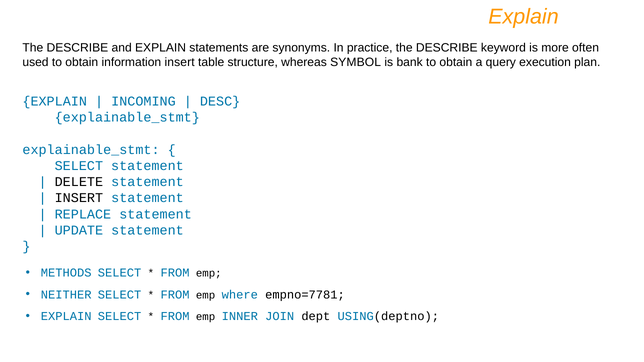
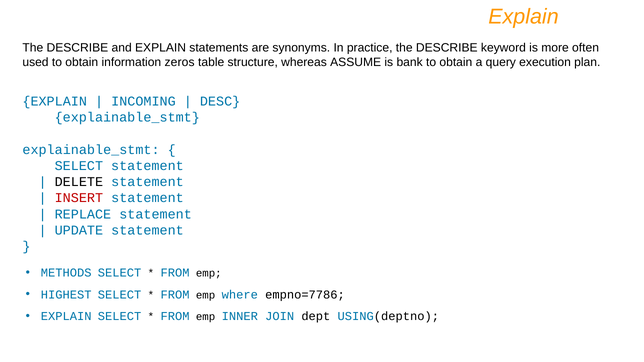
information insert: insert -> zeros
SYMBOL: SYMBOL -> ASSUME
INSERT at (79, 198) colour: black -> red
NEITHER: NEITHER -> HIGHEST
empno=7781: empno=7781 -> empno=7786
